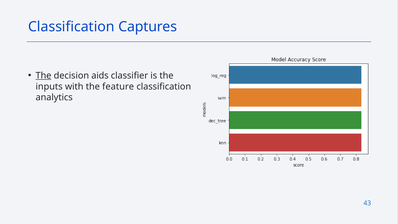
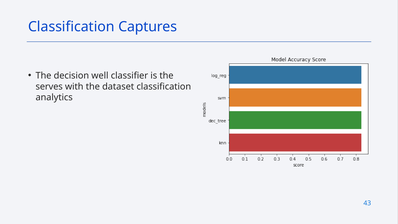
The at (43, 76) underline: present -> none
aids: aids -> well
inputs: inputs -> serves
feature: feature -> dataset
